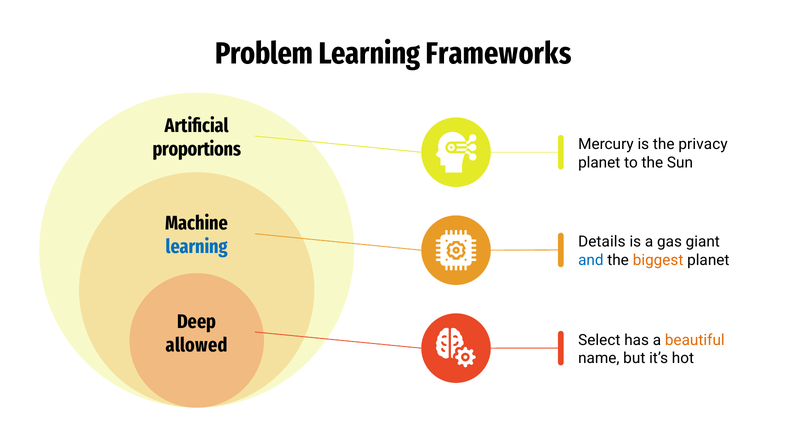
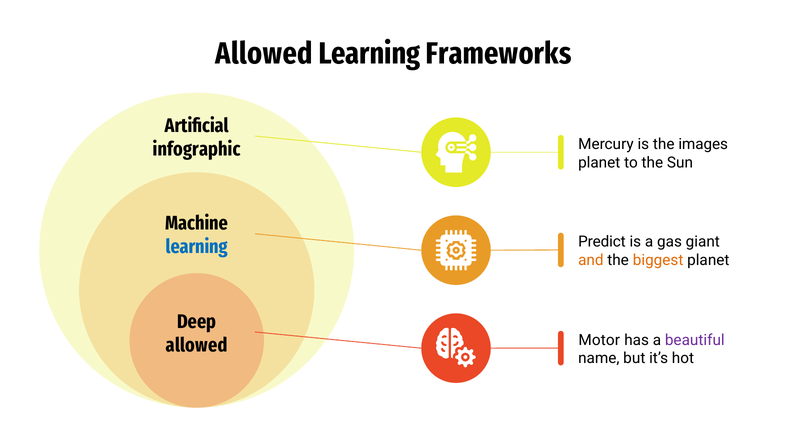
Problem at (264, 54): Problem -> Allowed
privacy: privacy -> images
proportions: proportions -> infographic
Details: Details -> Predict
and colour: blue -> orange
Select: Select -> Motor
beautiful colour: orange -> purple
